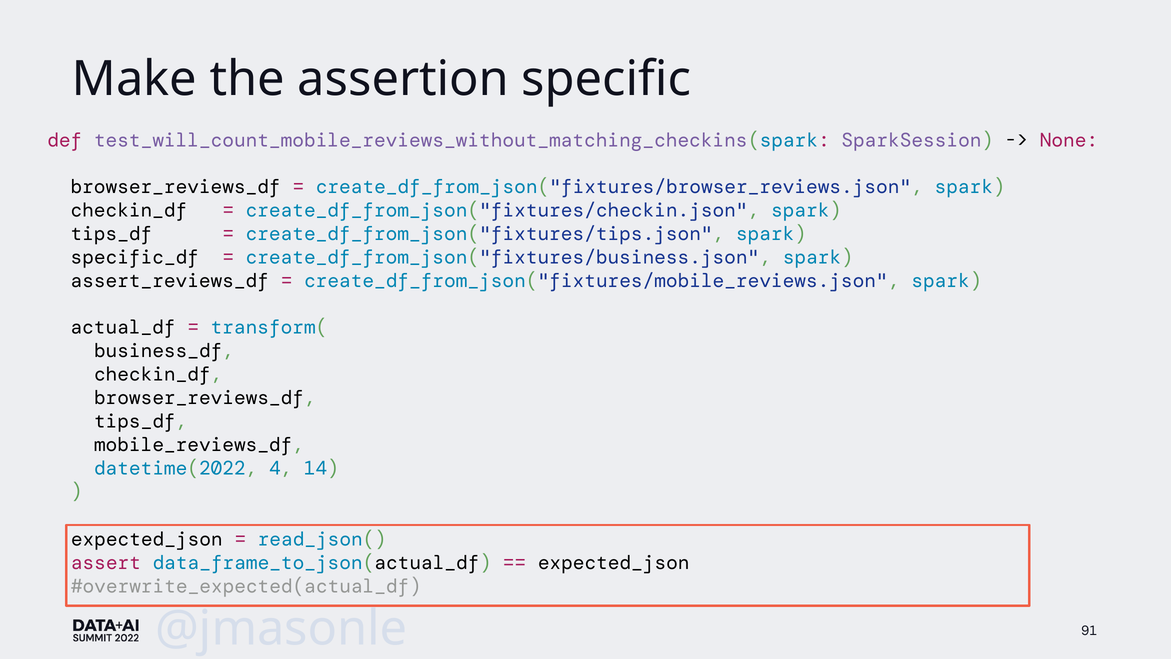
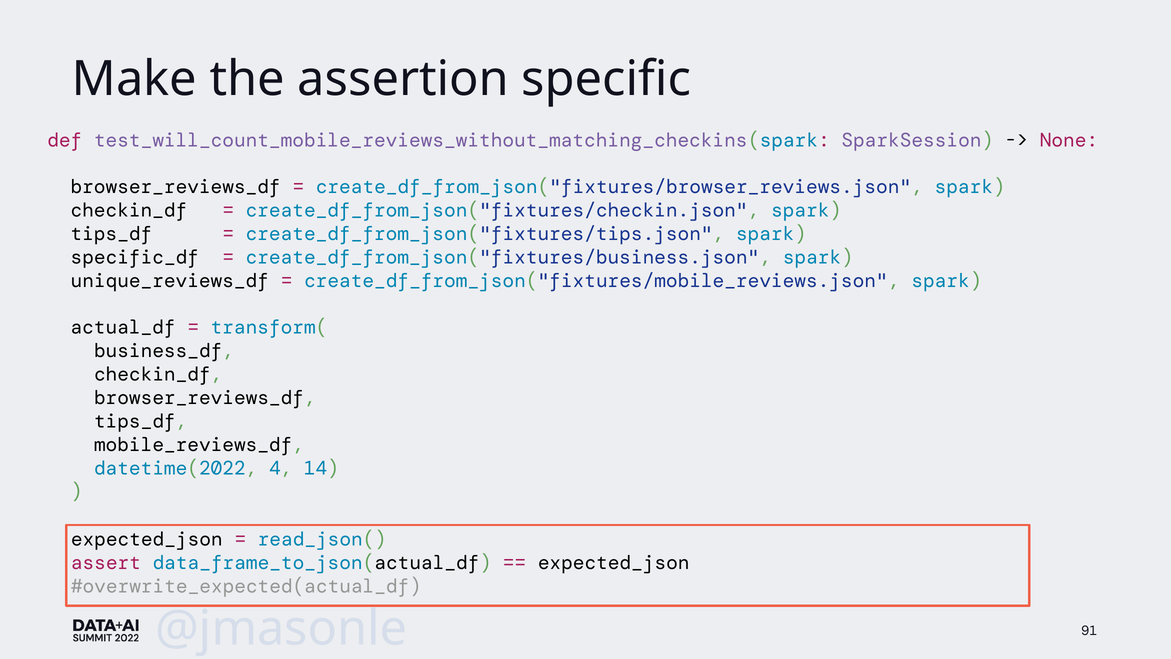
assert_reviews_df: assert_reviews_df -> unique_reviews_df
